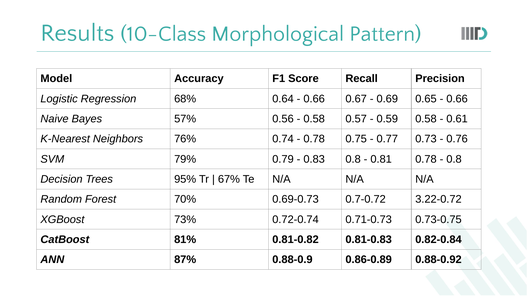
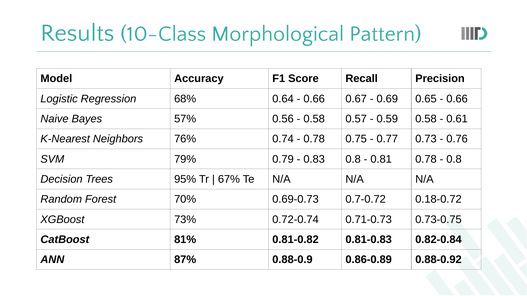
3.22-0.72: 3.22-0.72 -> 0.18-0.72
